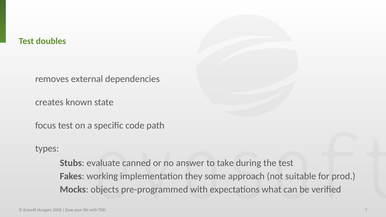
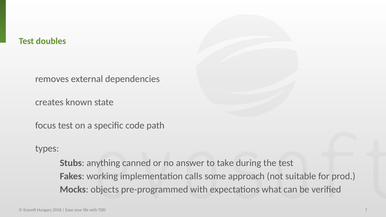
evaluate: evaluate -> anything
they: they -> calls
